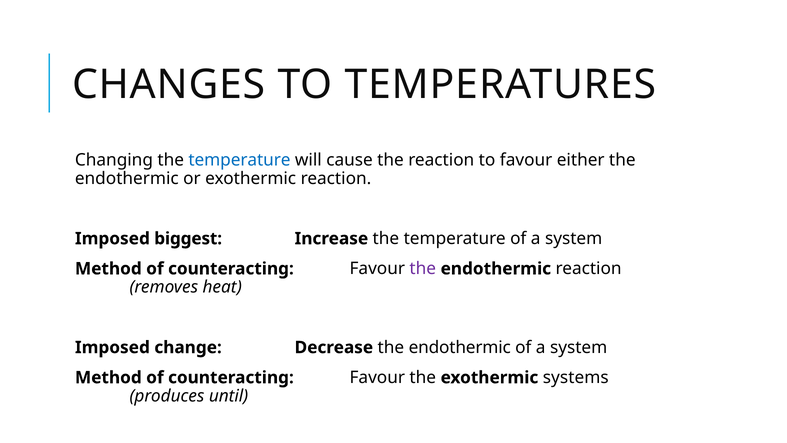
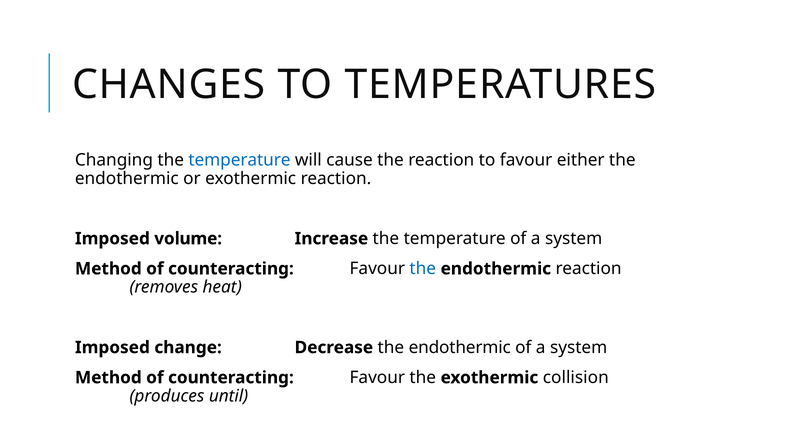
biggest: biggest -> volume
the at (423, 269) colour: purple -> blue
systems: systems -> collision
